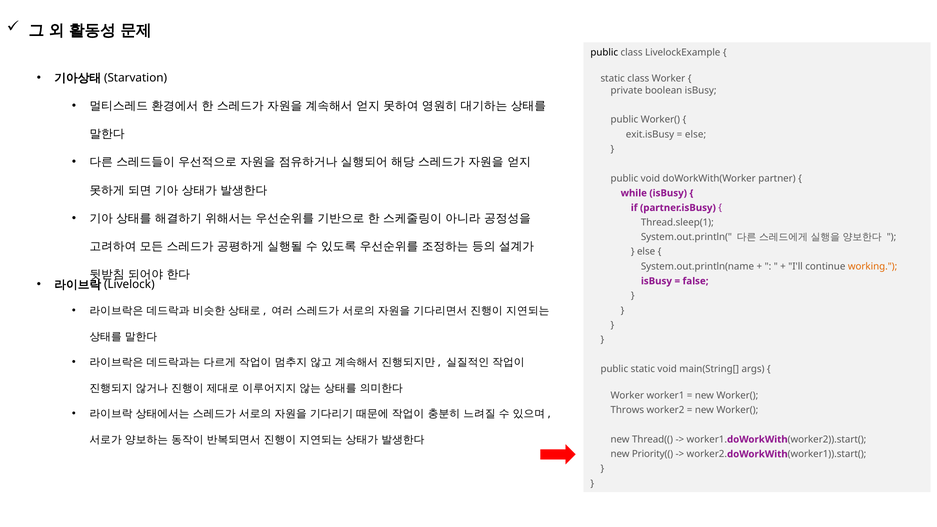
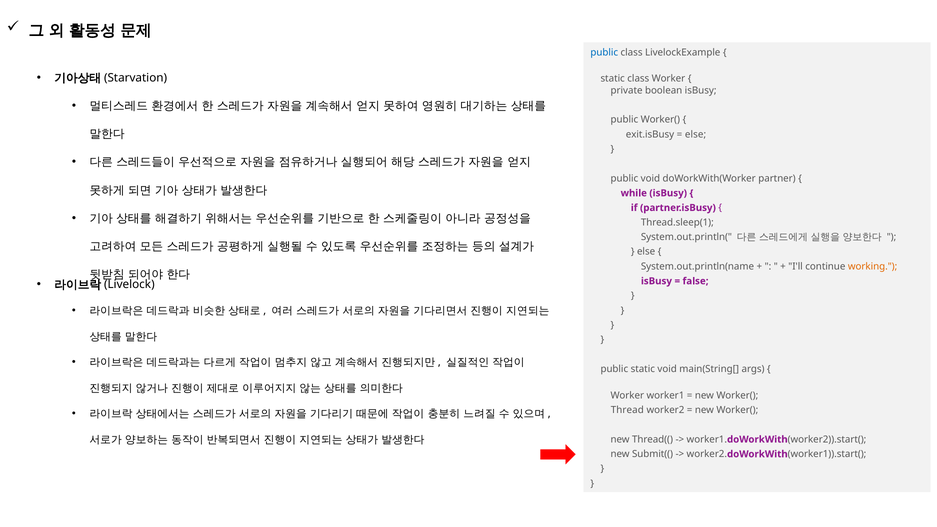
public at (604, 52) colour: black -> blue
Throws: Throws -> Thread
Priority((: Priority(( -> Submit((
